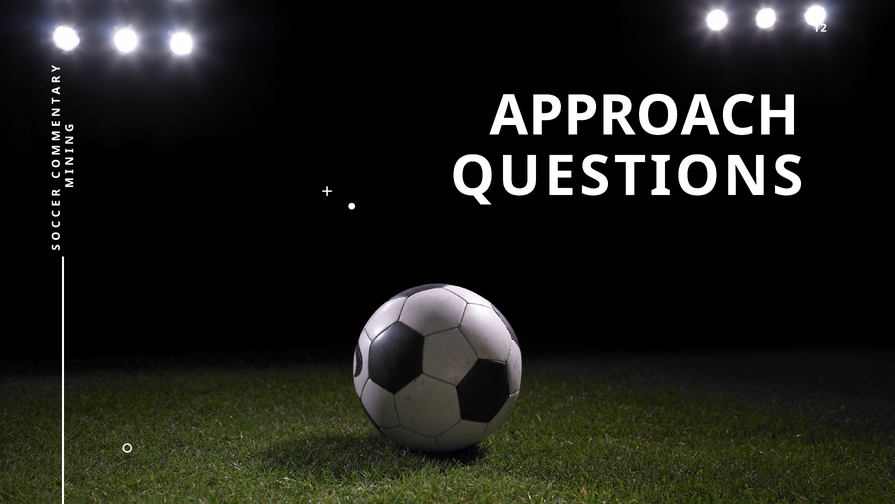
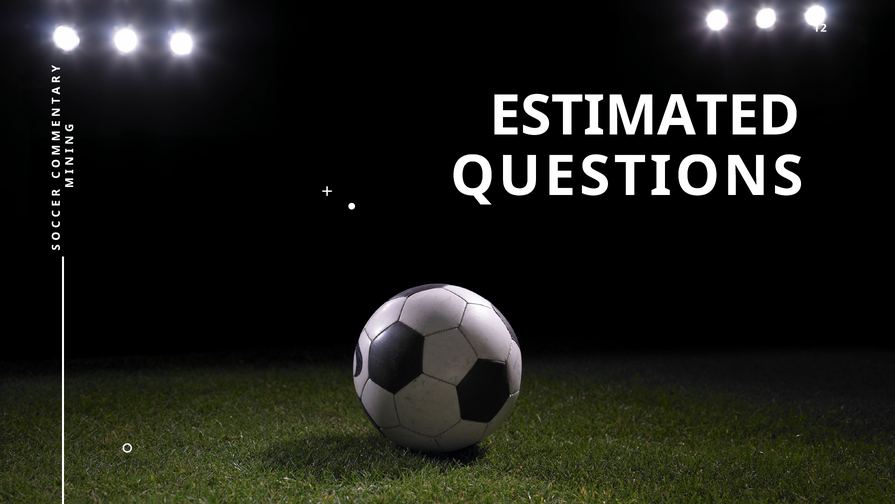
APPROACH: APPROACH -> ESTIMATED
